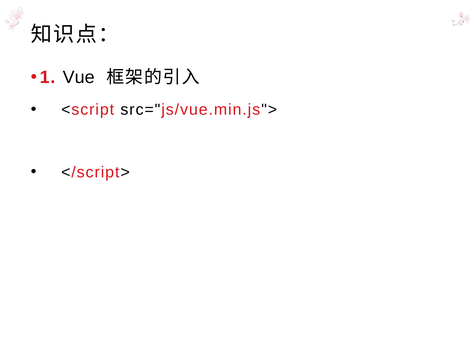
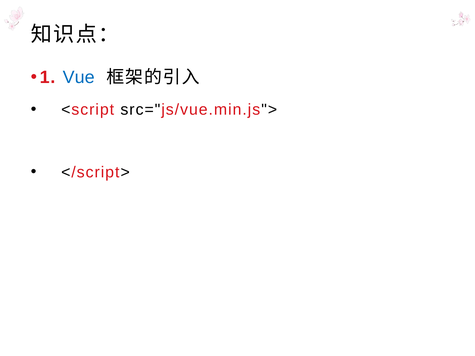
Vue colour: black -> blue
